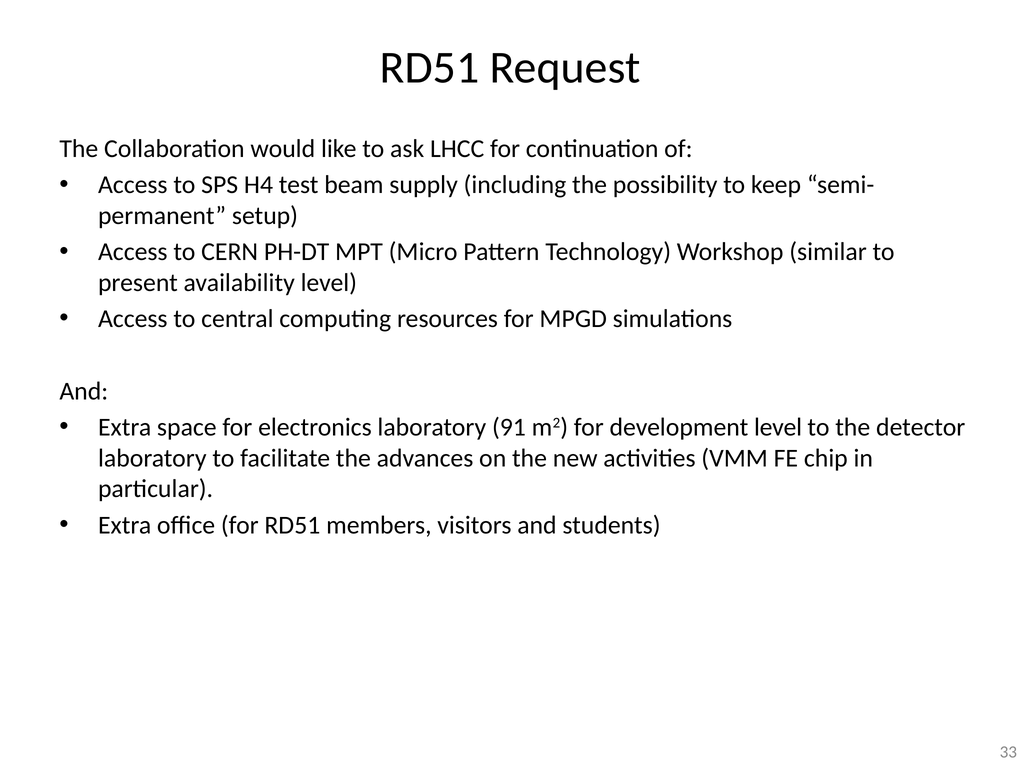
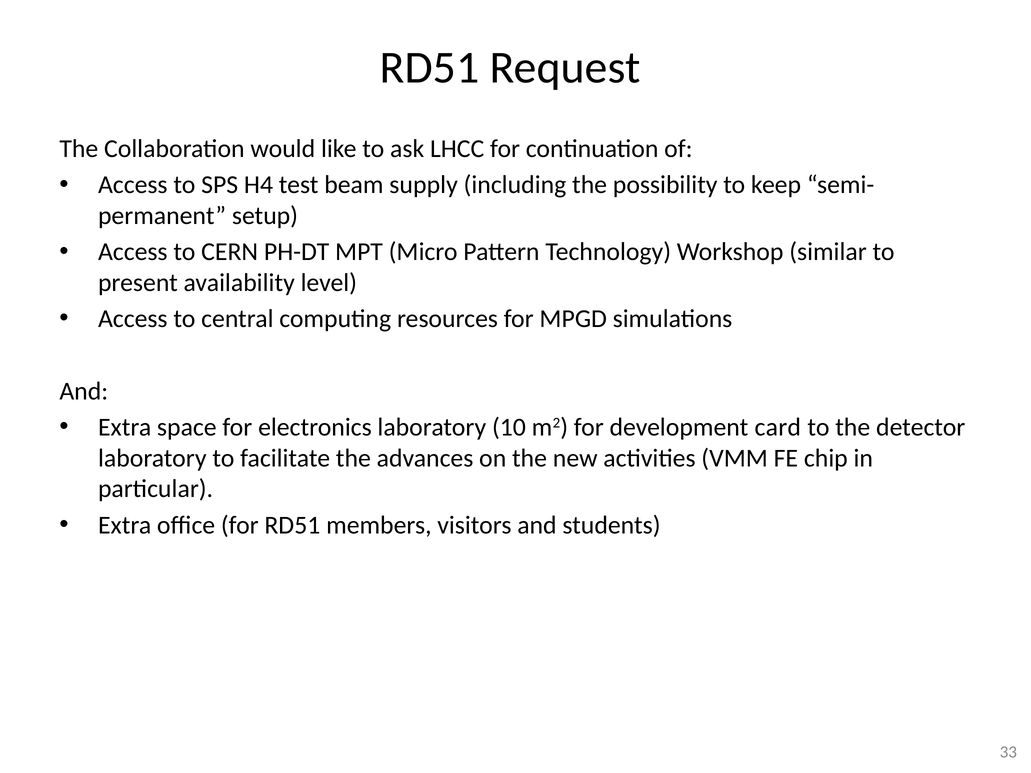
91: 91 -> 10
development level: level -> card
